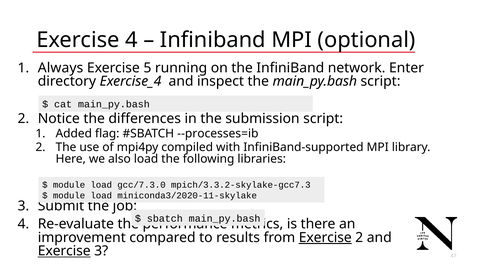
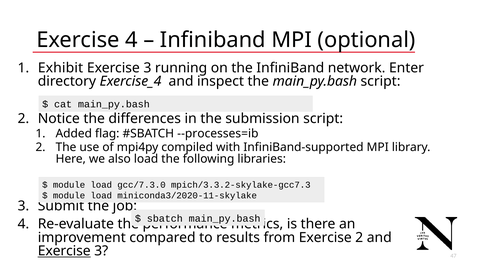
Always: Always -> Exhibit
5 at (147, 68): 5 -> 3
Exercise at (325, 238) underline: present -> none
